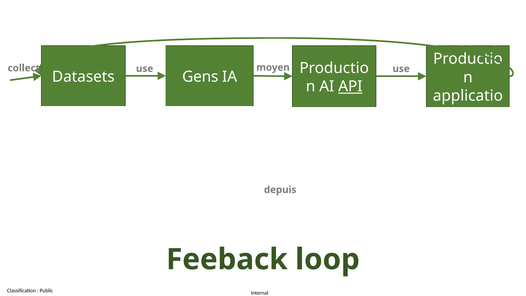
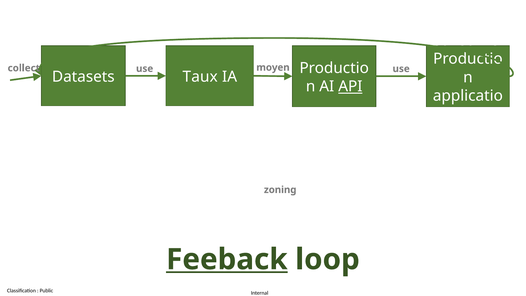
Gens: Gens -> Taux
depuis: depuis -> zoning
Feeback underline: none -> present
